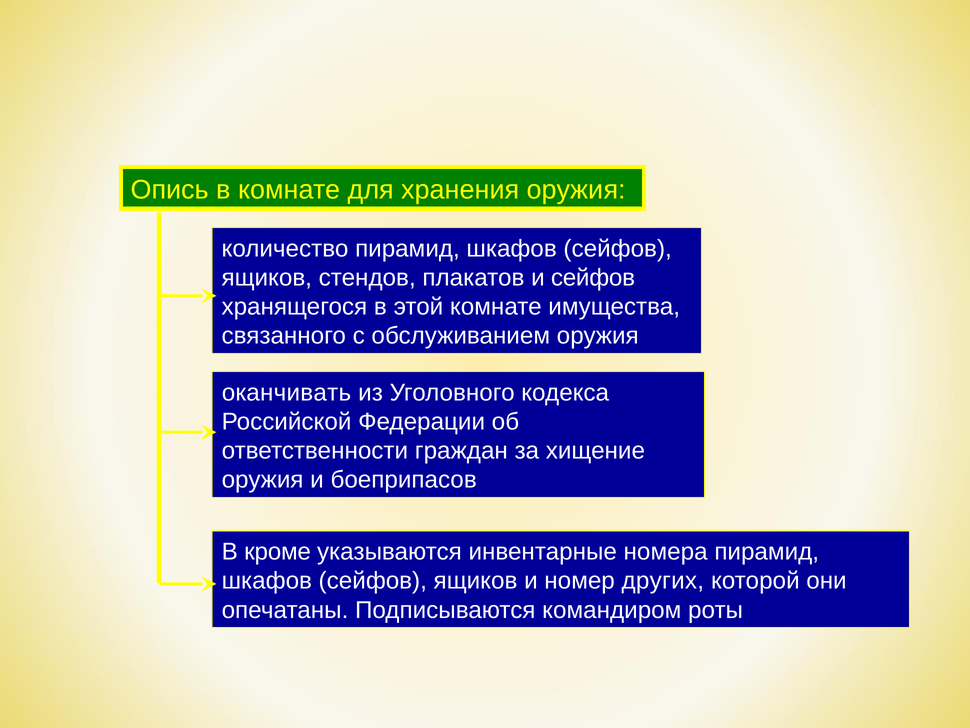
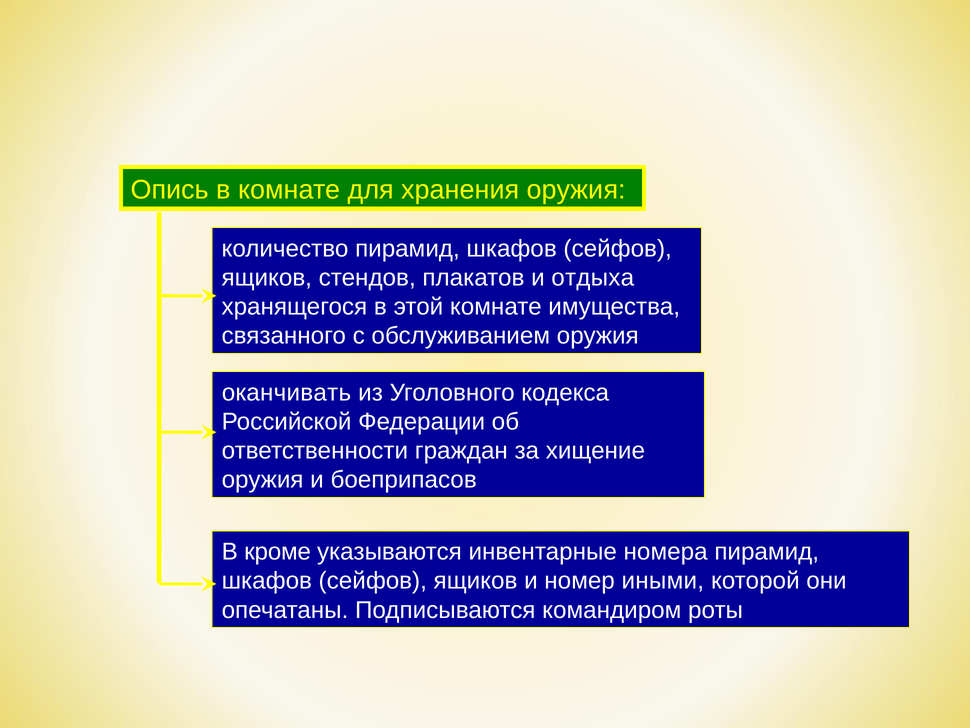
и сейфов: сейфов -> отдыха
других: других -> иными
